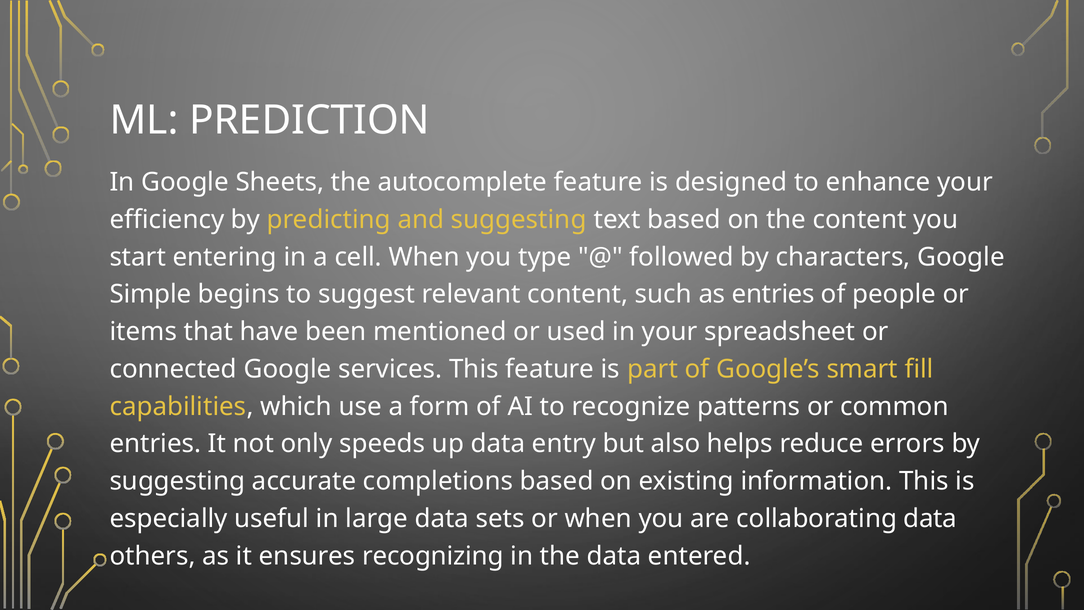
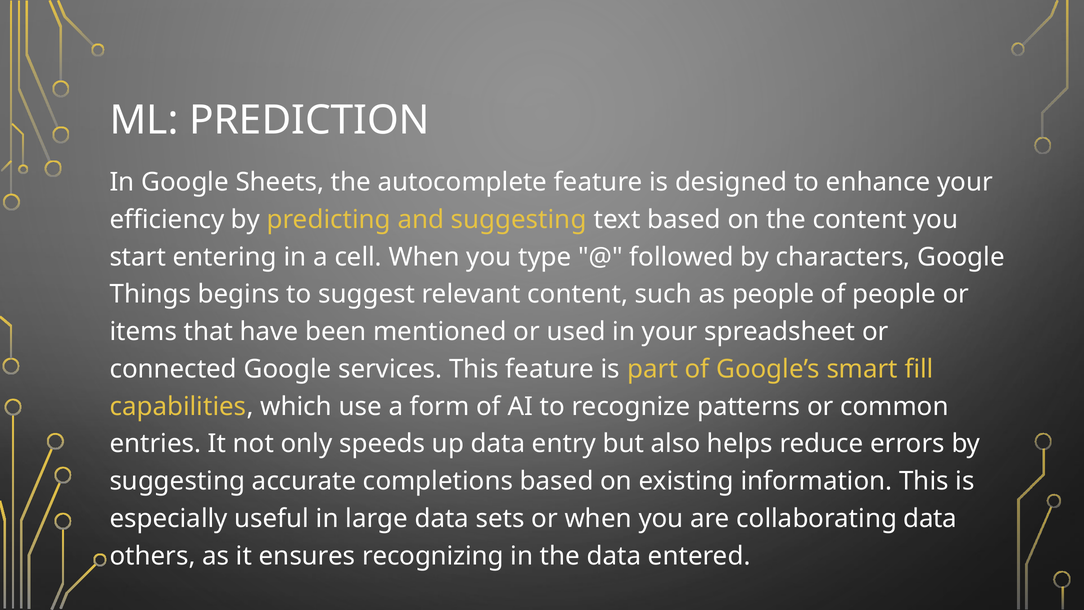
Simple: Simple -> Things
as entries: entries -> people
